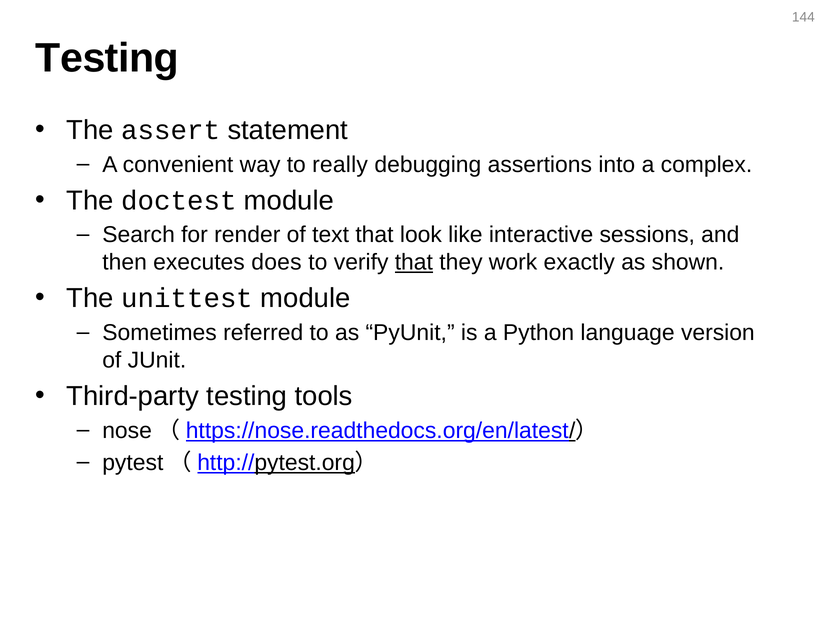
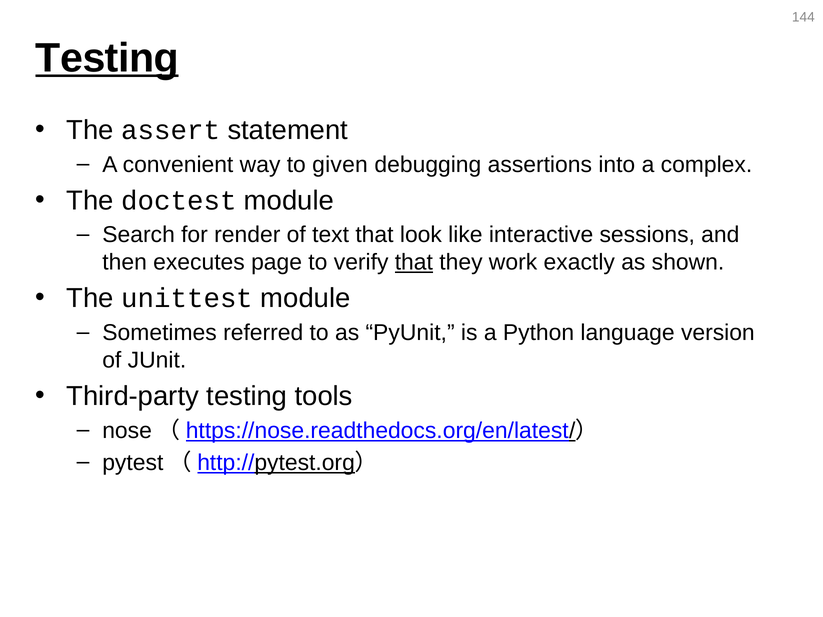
Testing at (107, 58) underline: none -> present
really: really -> given
does: does -> page
